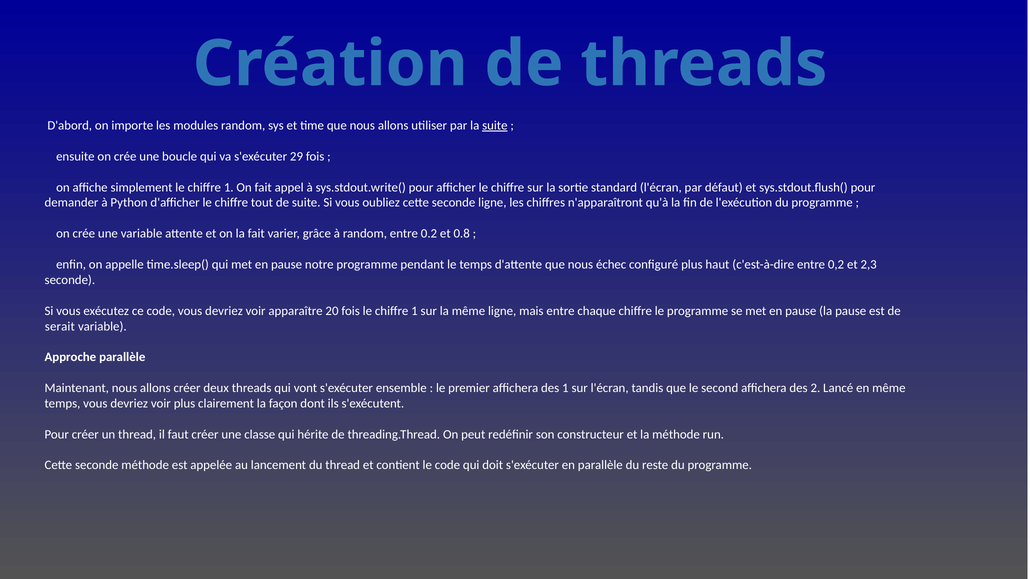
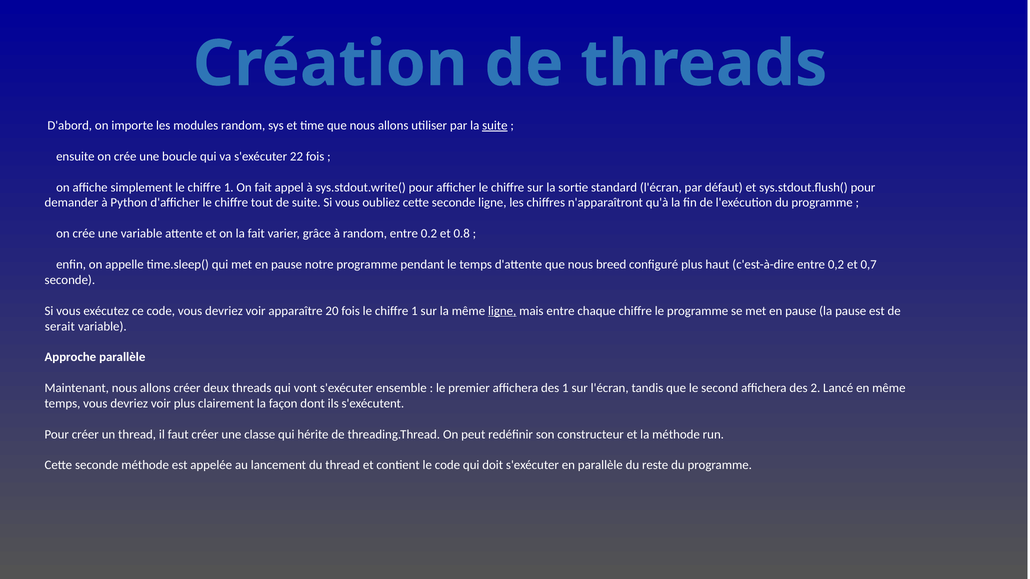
29: 29 -> 22
échec: échec -> breed
2,3: 2,3 -> 0,7
ligne at (502, 311) underline: none -> present
